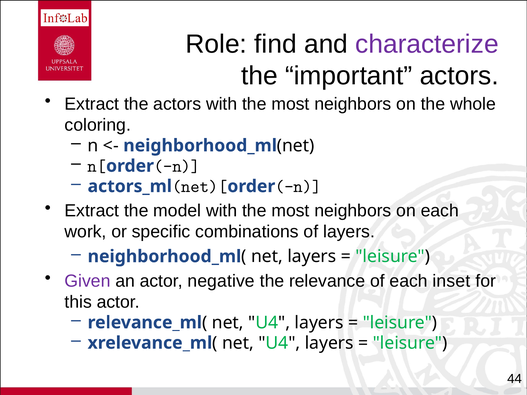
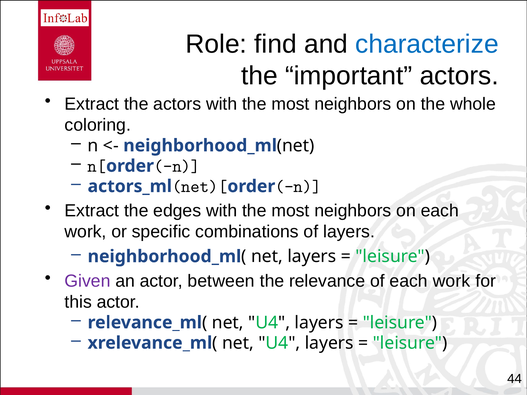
characterize colour: purple -> blue
model: model -> edges
negative: negative -> between
of each inset: inset -> work
